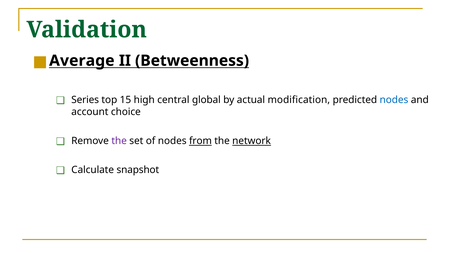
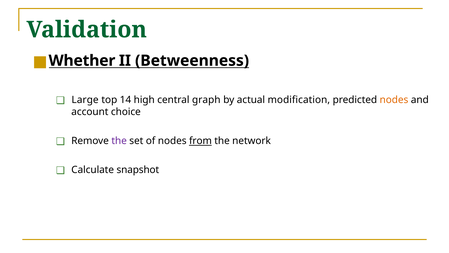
Average: Average -> Whether
Series: Series -> Large
15: 15 -> 14
global: global -> graph
nodes at (394, 100) colour: blue -> orange
network underline: present -> none
